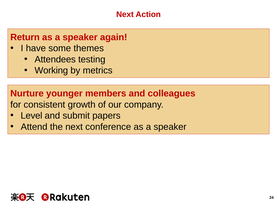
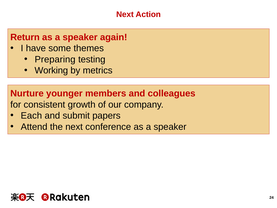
Attendees: Attendees -> Preparing
Level: Level -> Each
